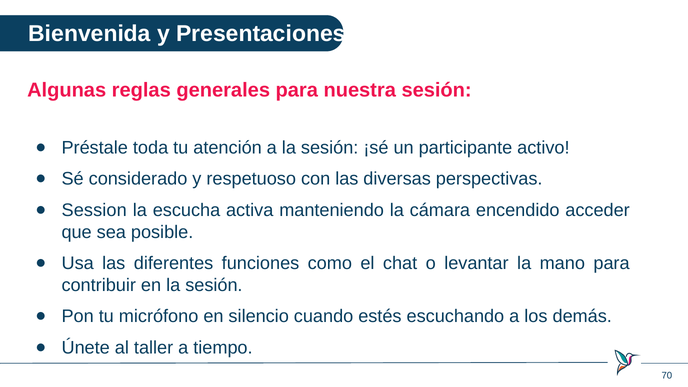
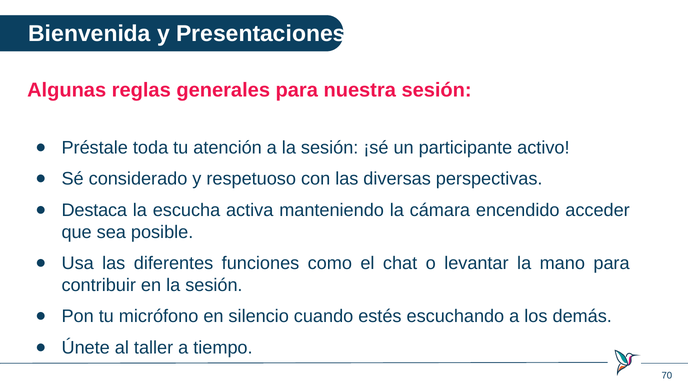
Session: Session -> Destaca
